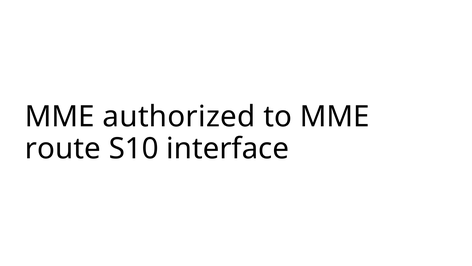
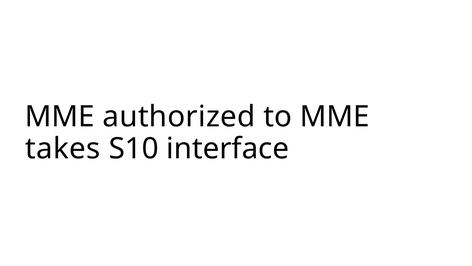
route: route -> takes
